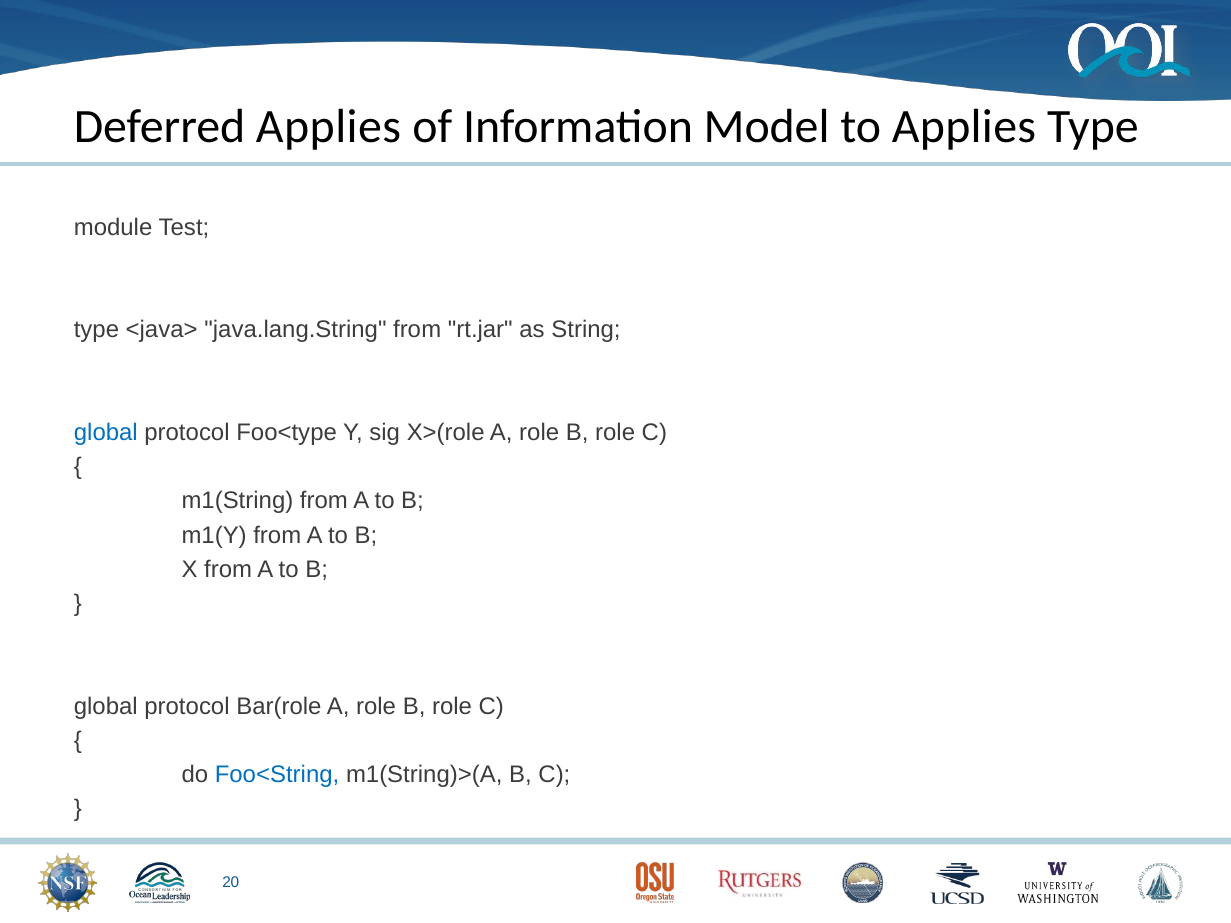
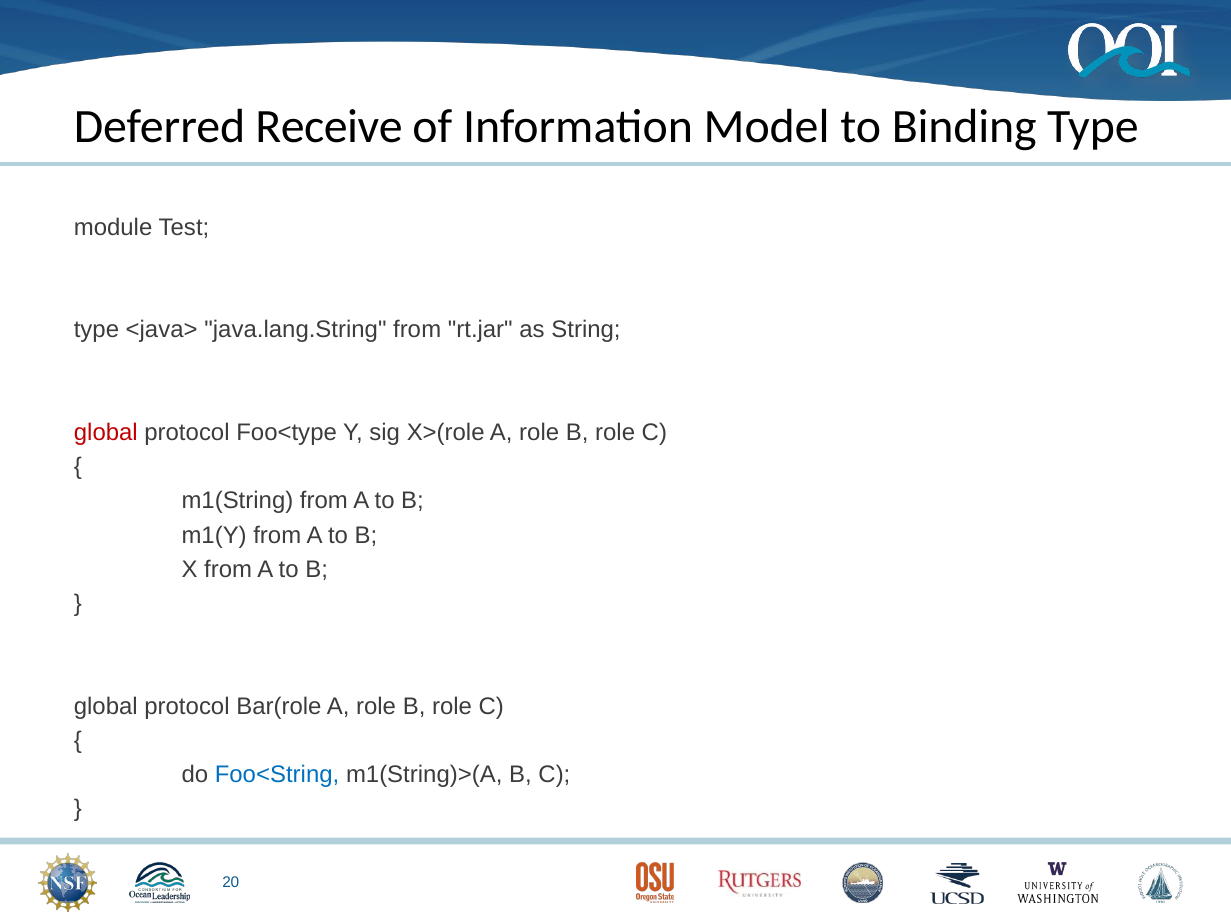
Deferred Applies: Applies -> Receive
to Applies: Applies -> Binding
global at (106, 433) colour: blue -> red
